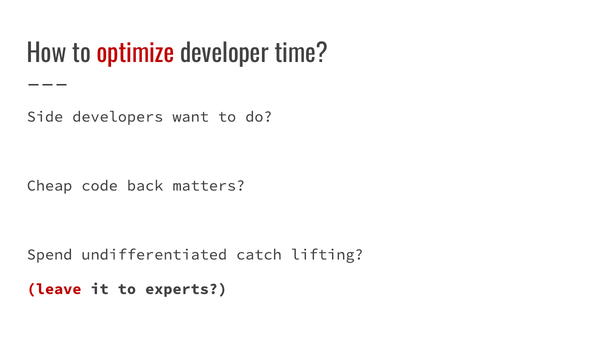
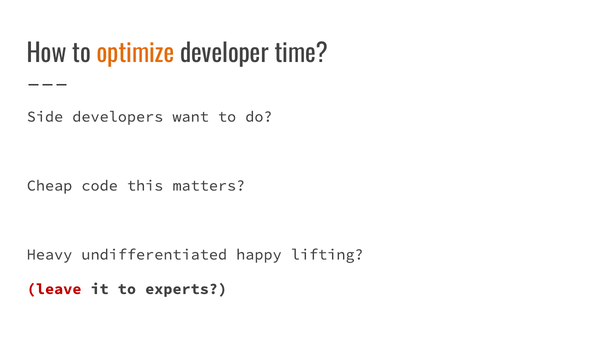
optimize colour: red -> orange
back: back -> this
Spend: Spend -> Heavy
catch: catch -> happy
